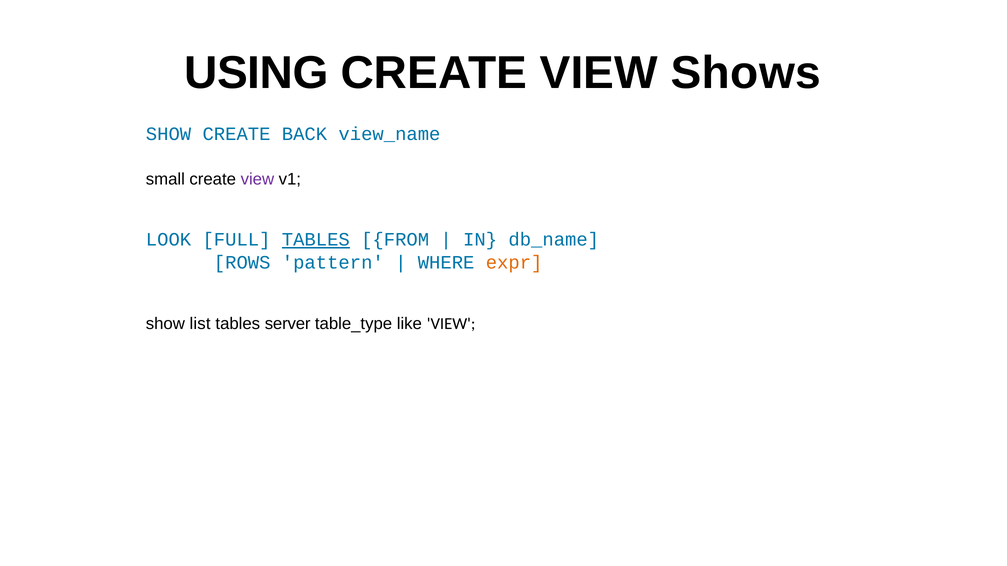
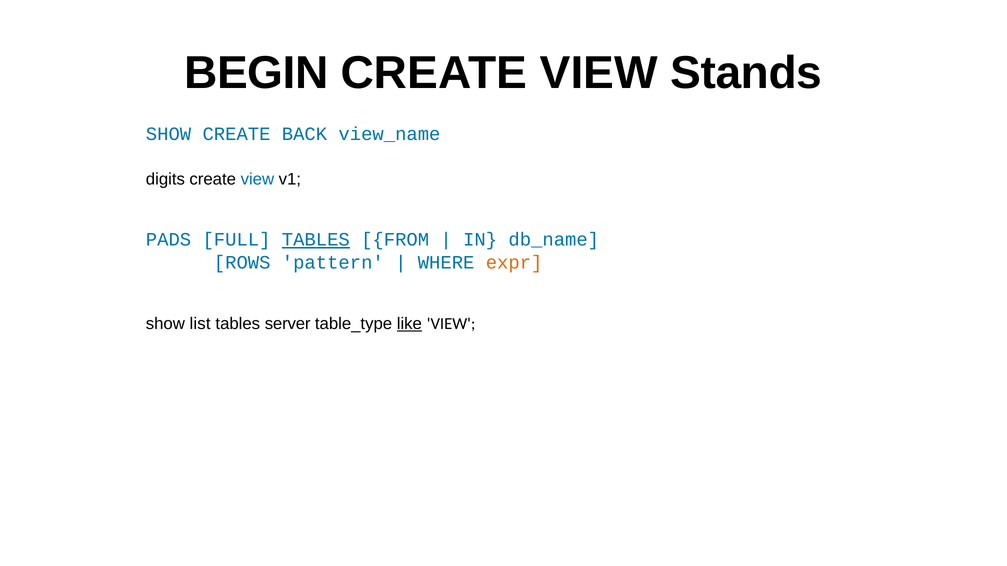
USING: USING -> BEGIN
Shows: Shows -> Stands
small: small -> digits
view at (257, 179) colour: purple -> blue
LOOK: LOOK -> PADS
like underline: none -> present
